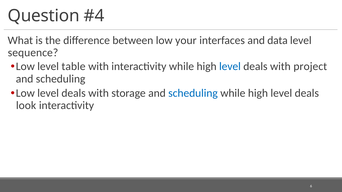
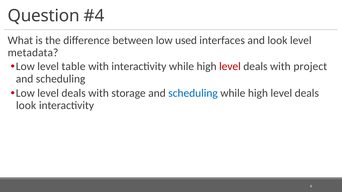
your: your -> used
and data: data -> look
sequence: sequence -> metadata
level at (230, 67) colour: blue -> red
